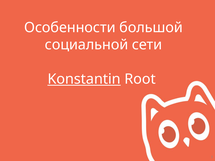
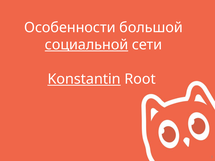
социальной underline: none -> present
